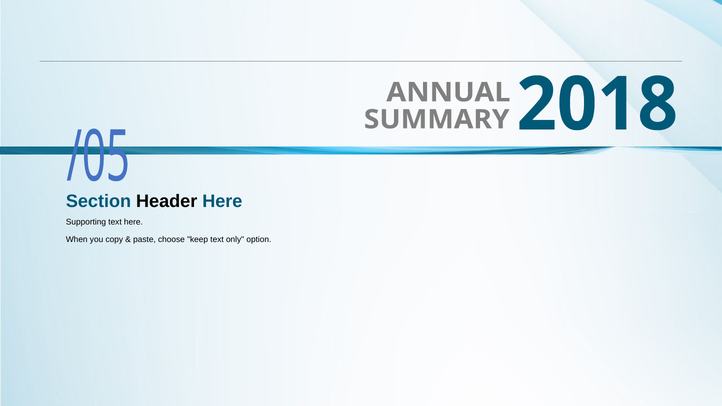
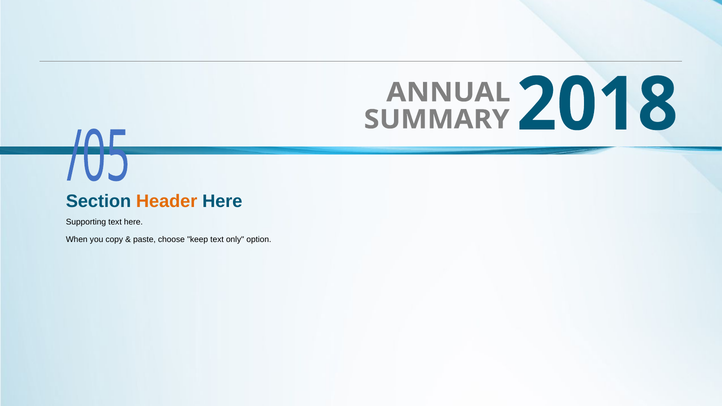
Header colour: black -> orange
